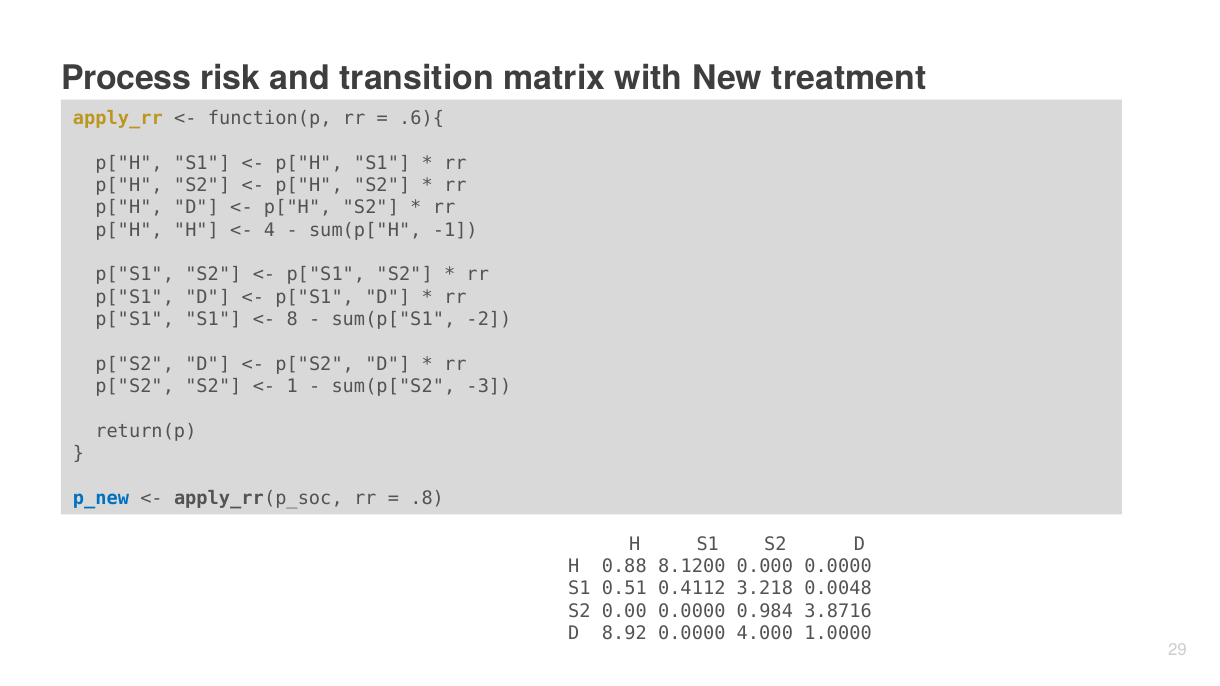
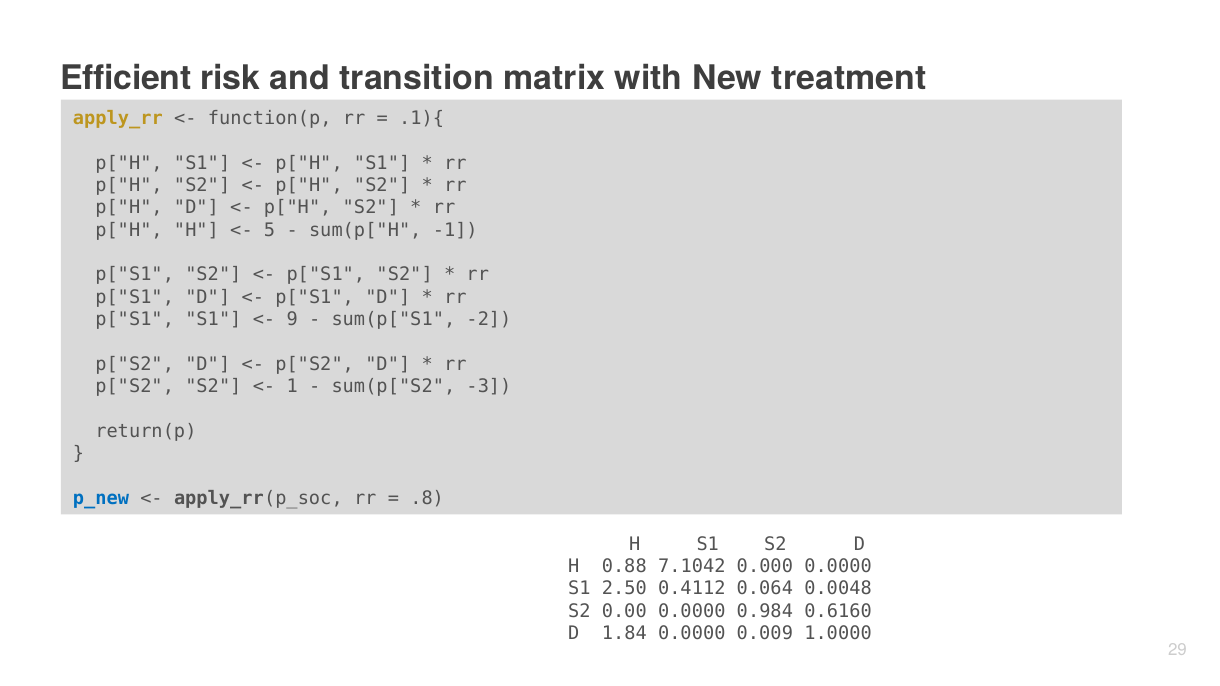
Process: Process -> Efficient
.6){: .6){ -> .1){
4: 4 -> 5
8: 8 -> 9
8.1200: 8.1200 -> 7.1042
0.51: 0.51 -> 2.50
3.218: 3.218 -> 0.064
3.8716: 3.8716 -> 0.6160
8.92: 8.92 -> 1.84
4.000: 4.000 -> 0.009
